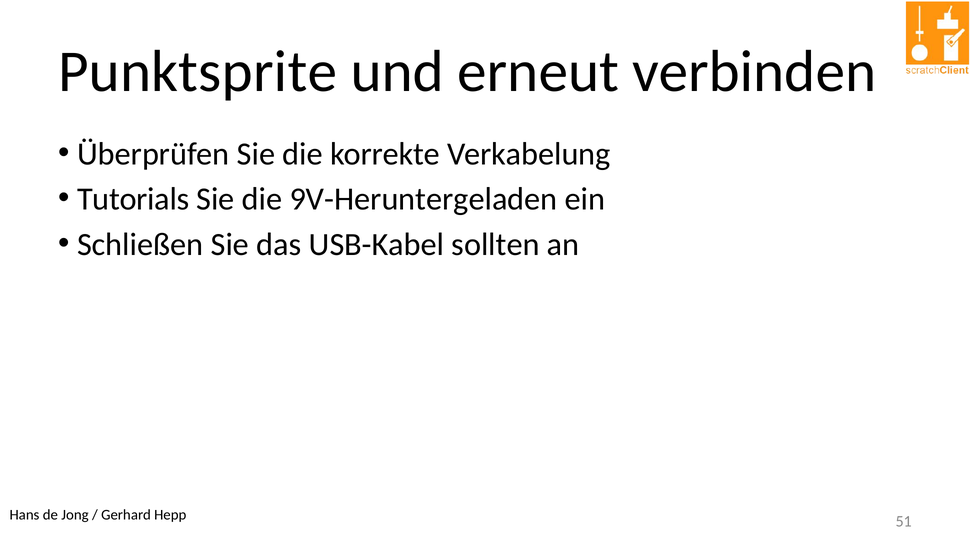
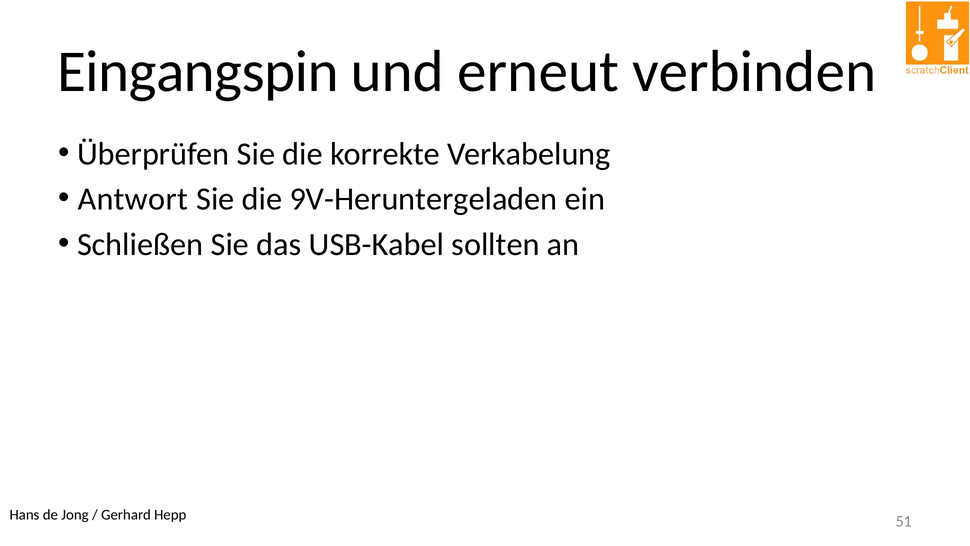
Punktsprite: Punktsprite -> Eingangspin
Tutorials: Tutorials -> Antwort
